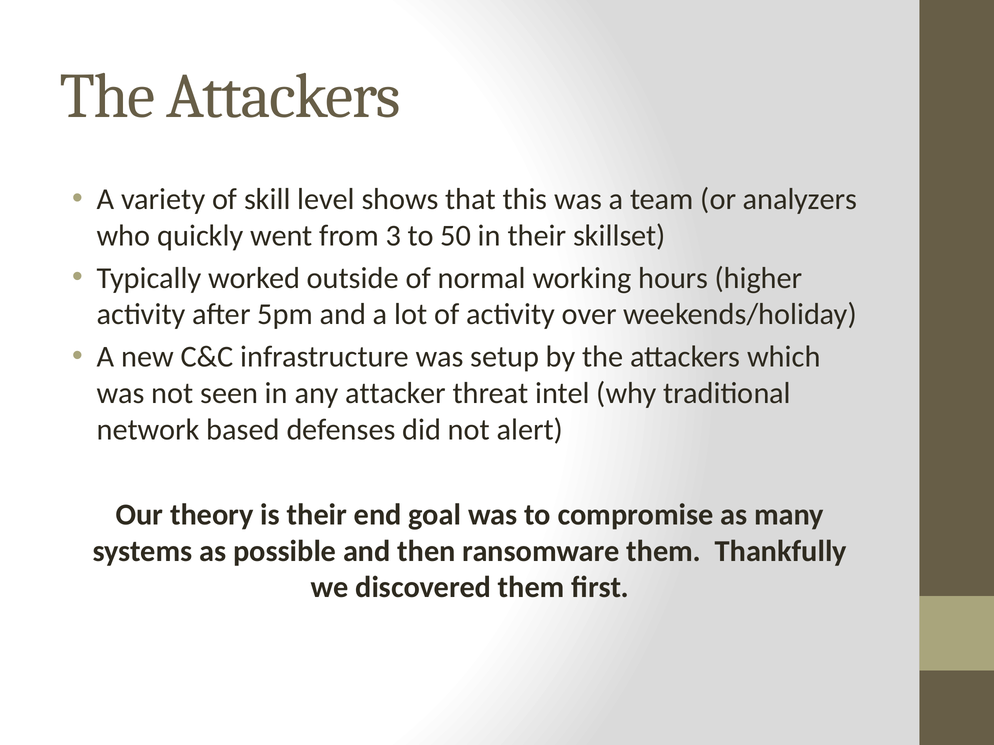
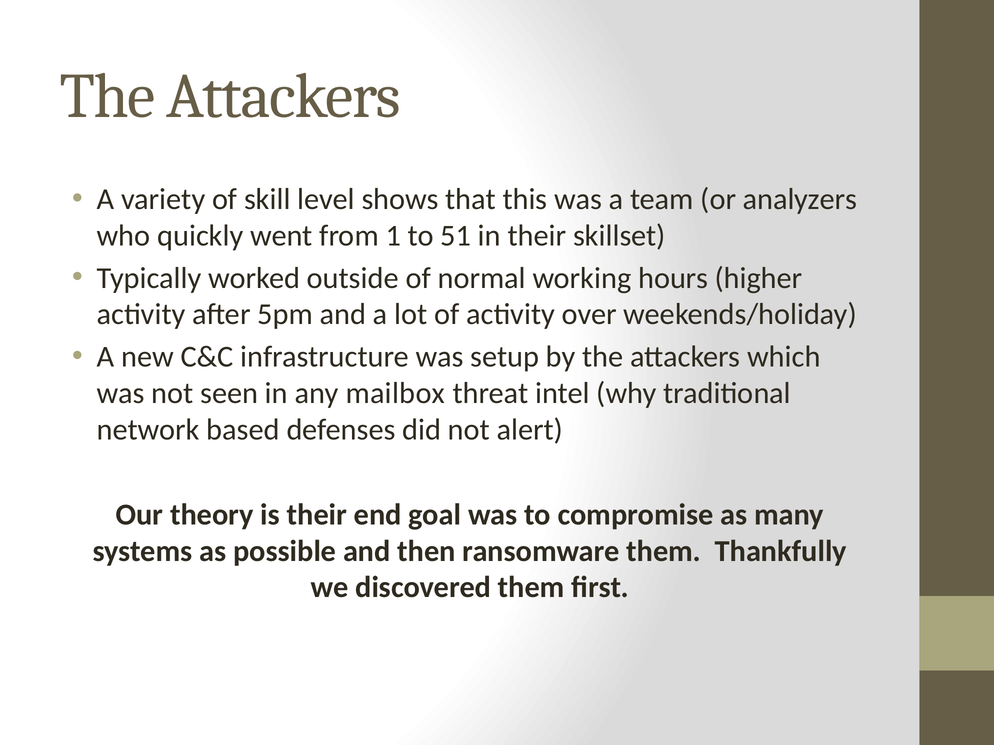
3: 3 -> 1
50: 50 -> 51
attacker: attacker -> mailbox
